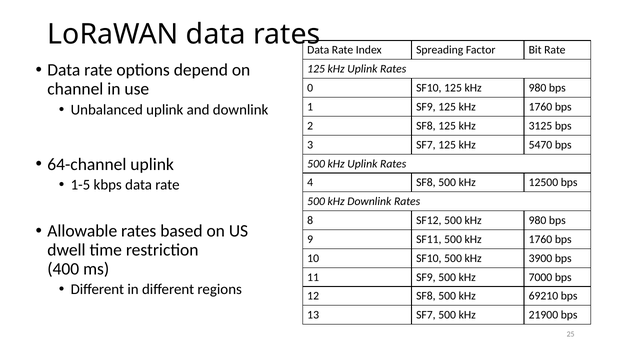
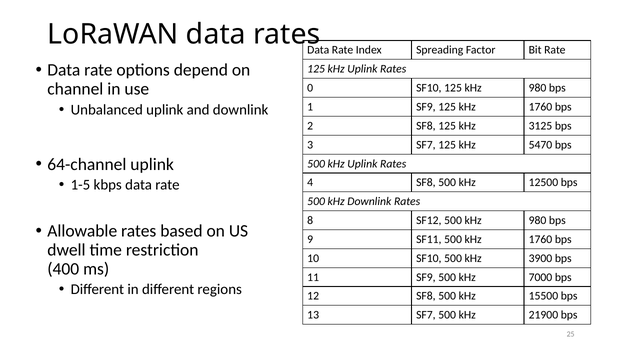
69210: 69210 -> 15500
